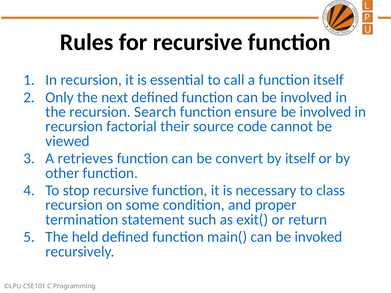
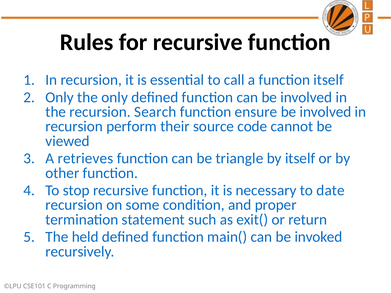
the next: next -> only
factorial: factorial -> perform
convert: convert -> triangle
class: class -> date
